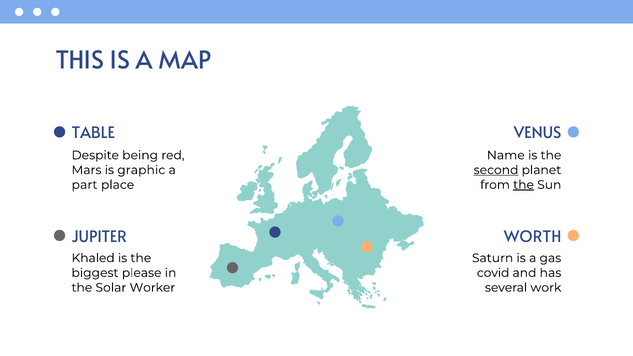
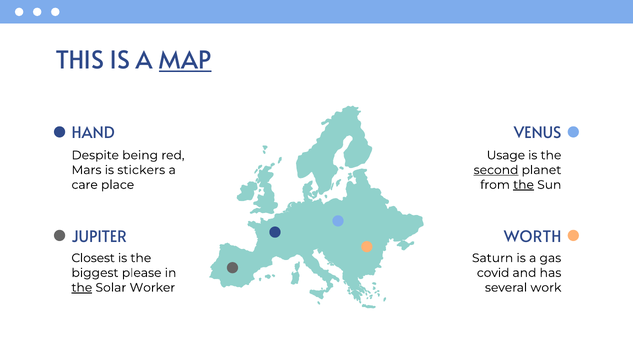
MAP underline: none -> present
TABLE: TABLE -> HAND
Name: Name -> Usage
graphic: graphic -> stickers
part: part -> care
Khaled: Khaled -> Closest
the at (82, 288) underline: none -> present
